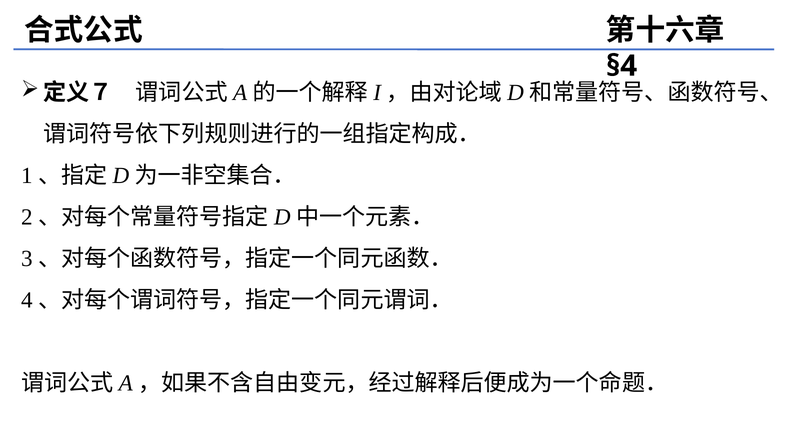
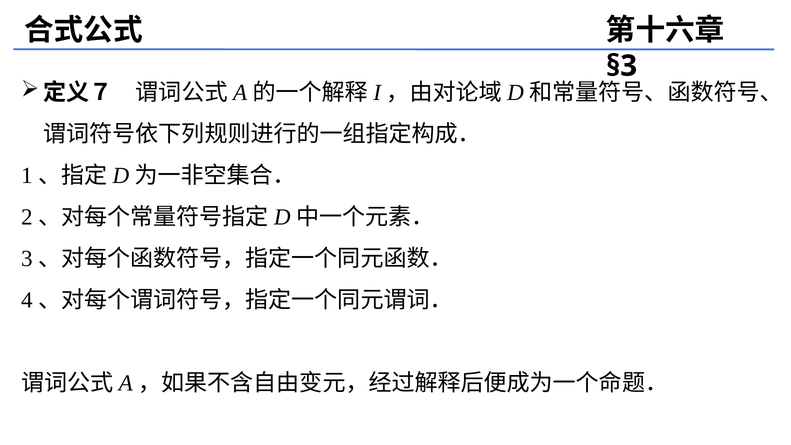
§4: §4 -> §3
